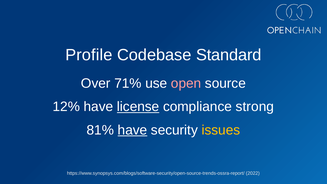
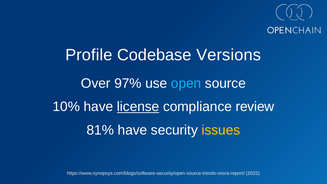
Standard: Standard -> Versions
71%: 71% -> 97%
open colour: pink -> light blue
12%: 12% -> 10%
strong: strong -> review
have at (132, 130) underline: present -> none
